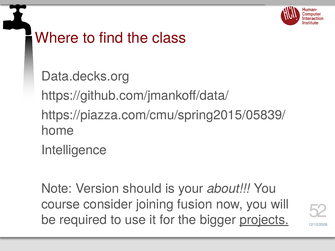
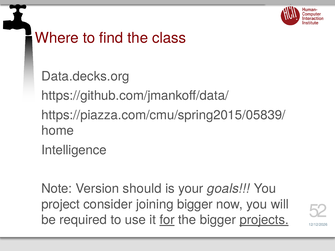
about: about -> goals
course: course -> project
joining fusion: fusion -> bigger
for underline: none -> present
